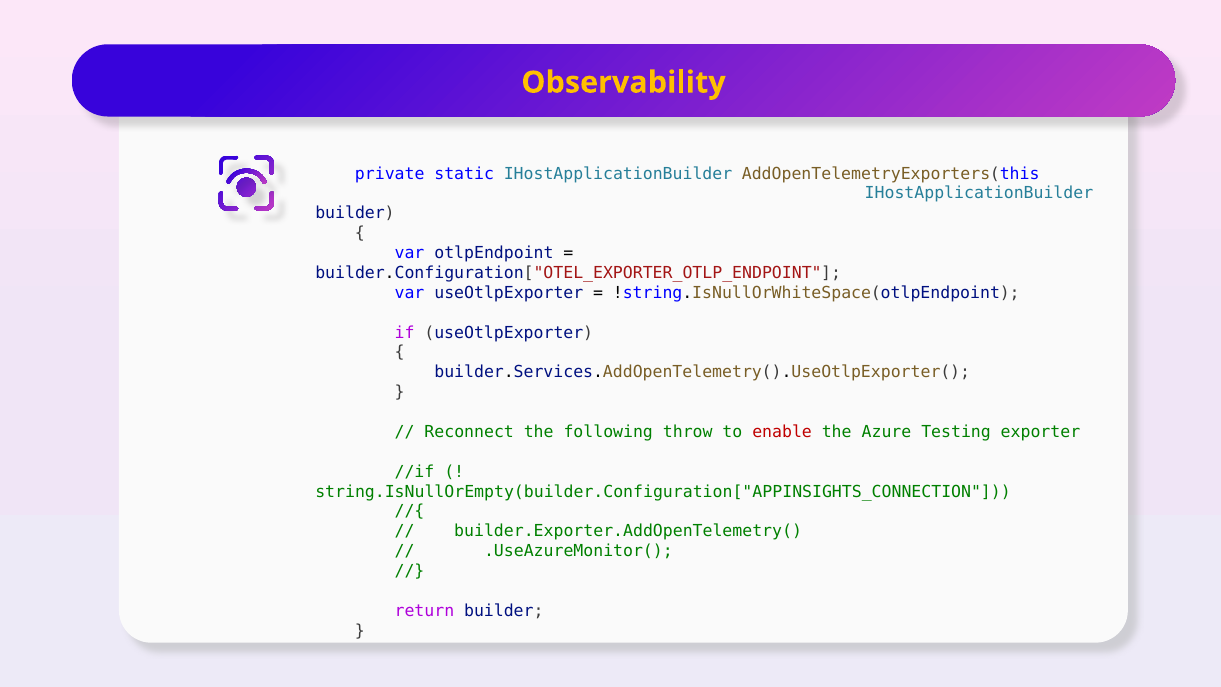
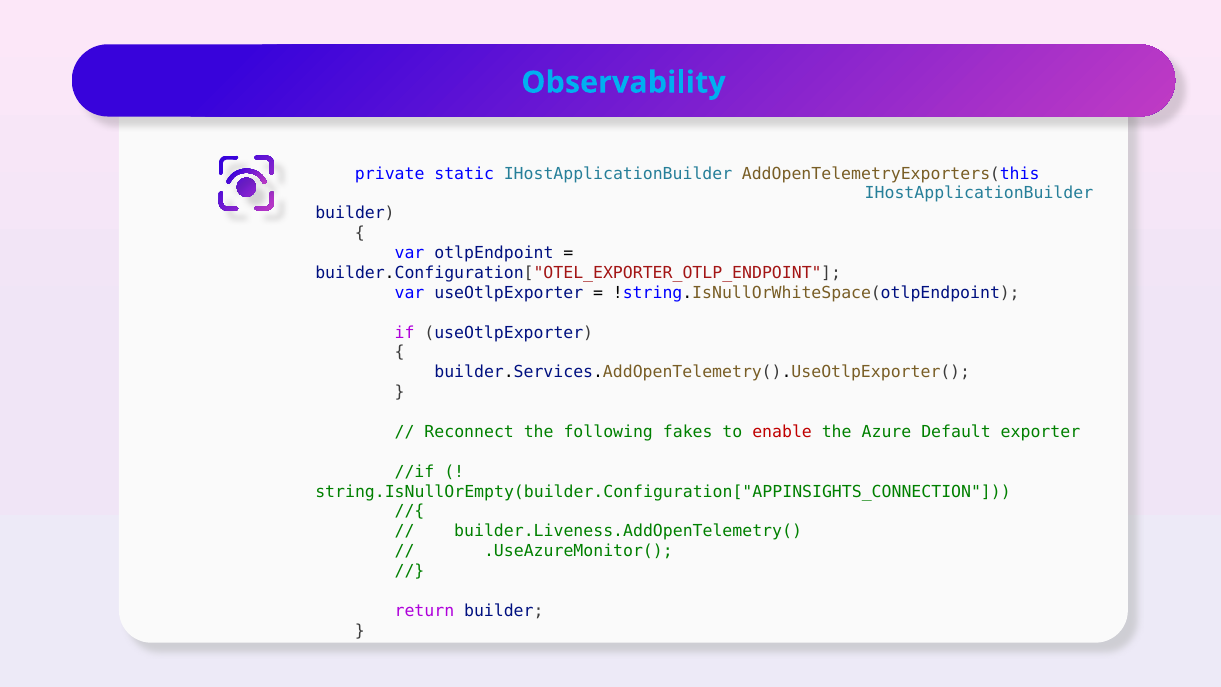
Observability colour: yellow -> light blue
throw: throw -> fakes
Testing: Testing -> Default
builder.Exporter.AddOpenTelemetry(: builder.Exporter.AddOpenTelemetry( -> builder.Liveness.AddOpenTelemetry(
